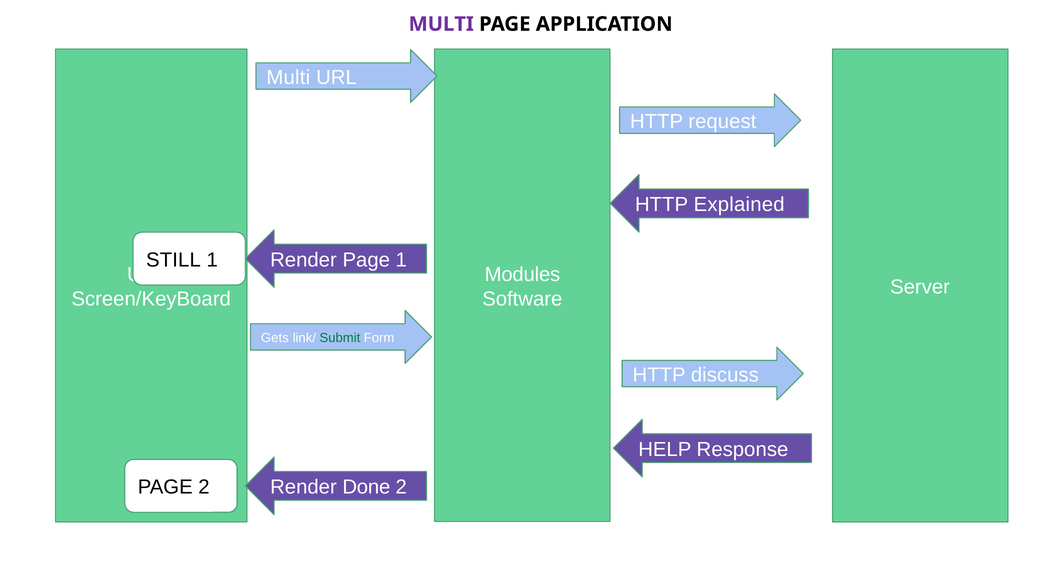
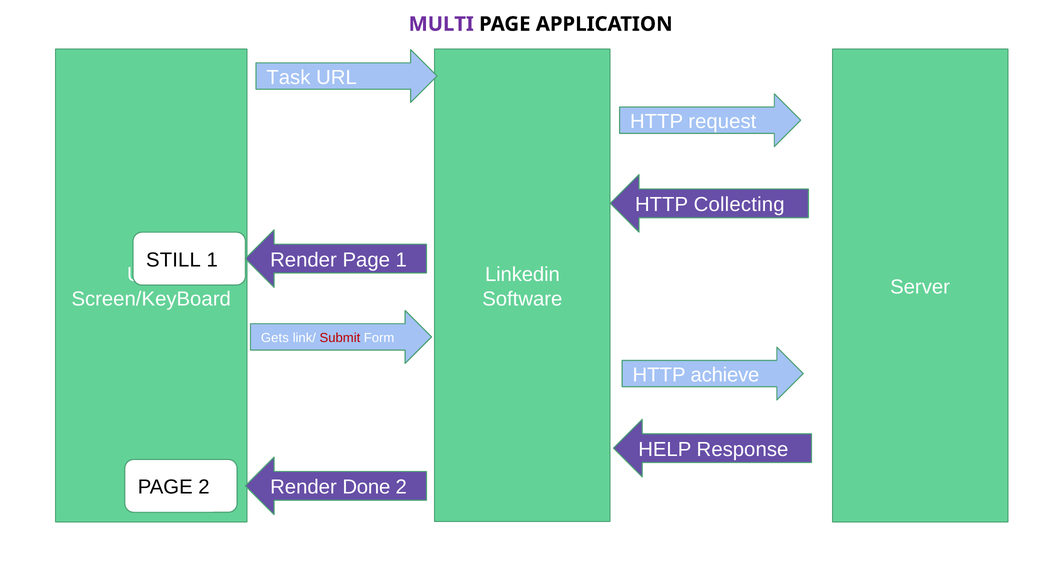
Multi at (288, 77): Multi -> Task
Explained: Explained -> Collecting
Modules: Modules -> Linkedin
Submit colour: green -> red
discuss: discuss -> achieve
